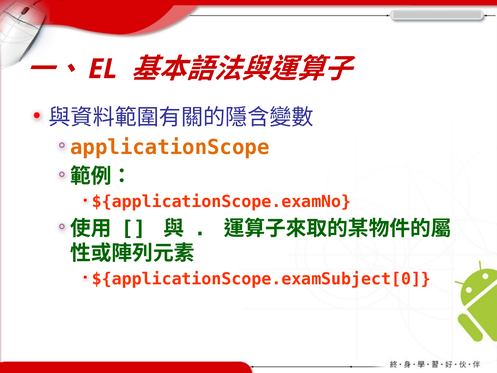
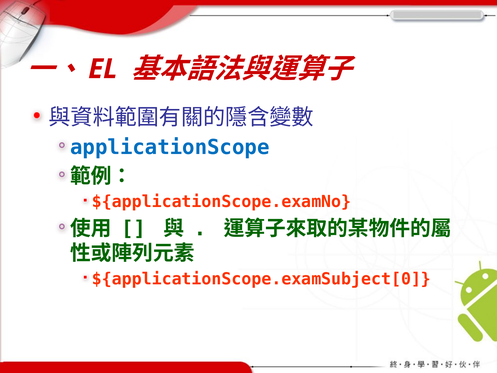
applicationScope colour: orange -> blue
